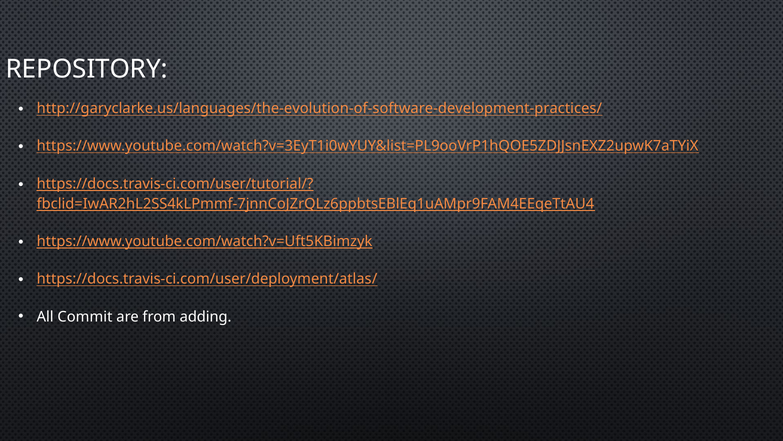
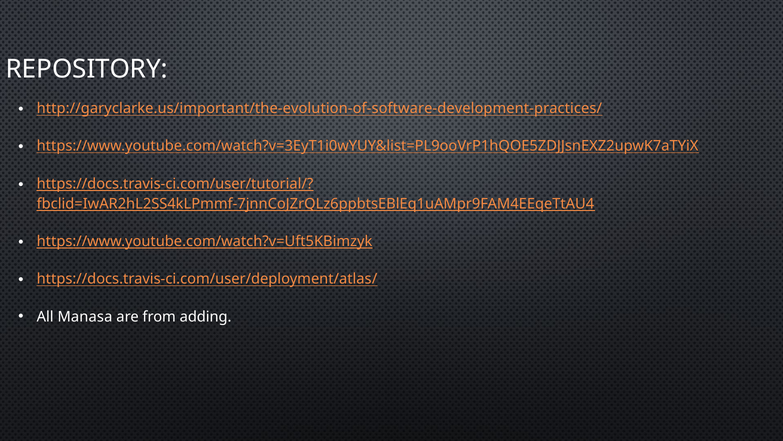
http://garyclarke.us/languages/the-evolution-of-software-development-practices/: http://garyclarke.us/languages/the-evolution-of-software-development-practices/ -> http://garyclarke.us/important/the-evolution-of-software-development-practices/
Commit: Commit -> Manasa
